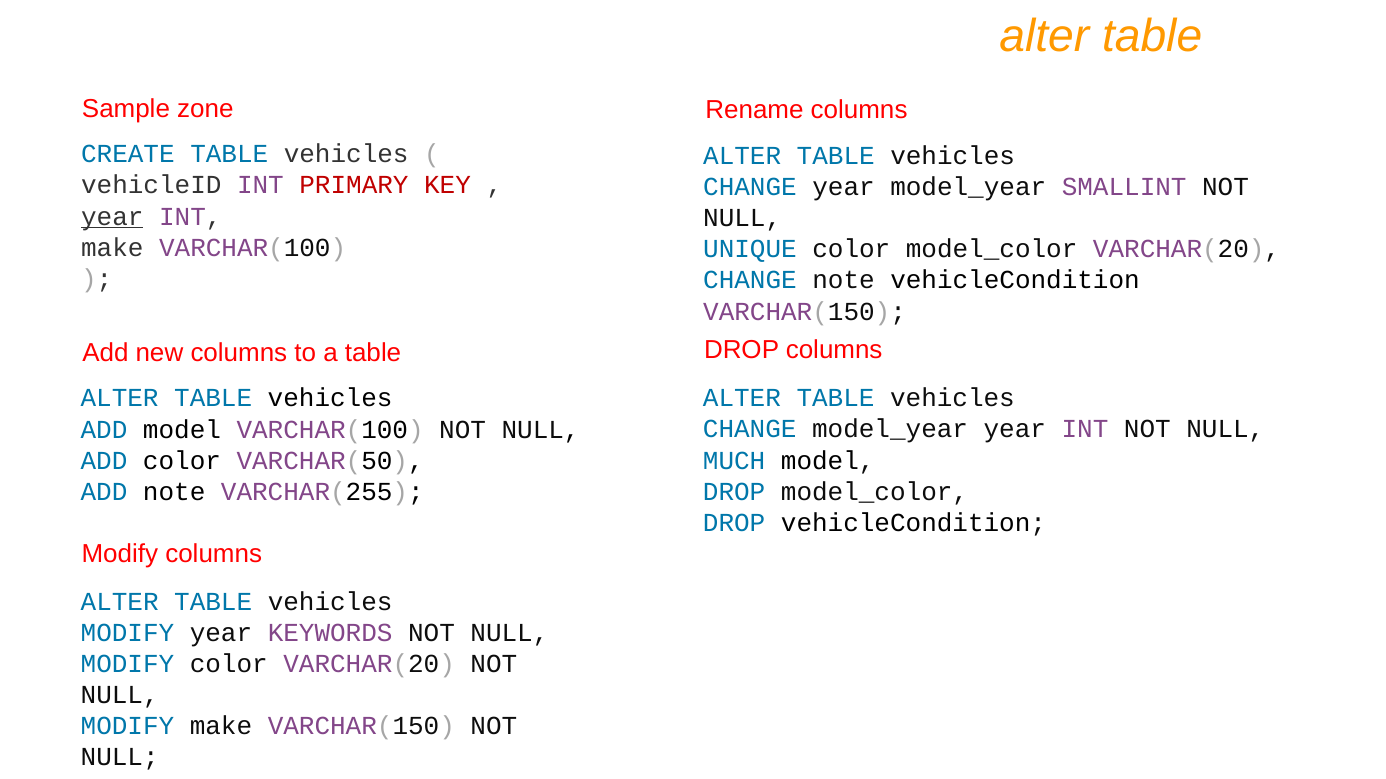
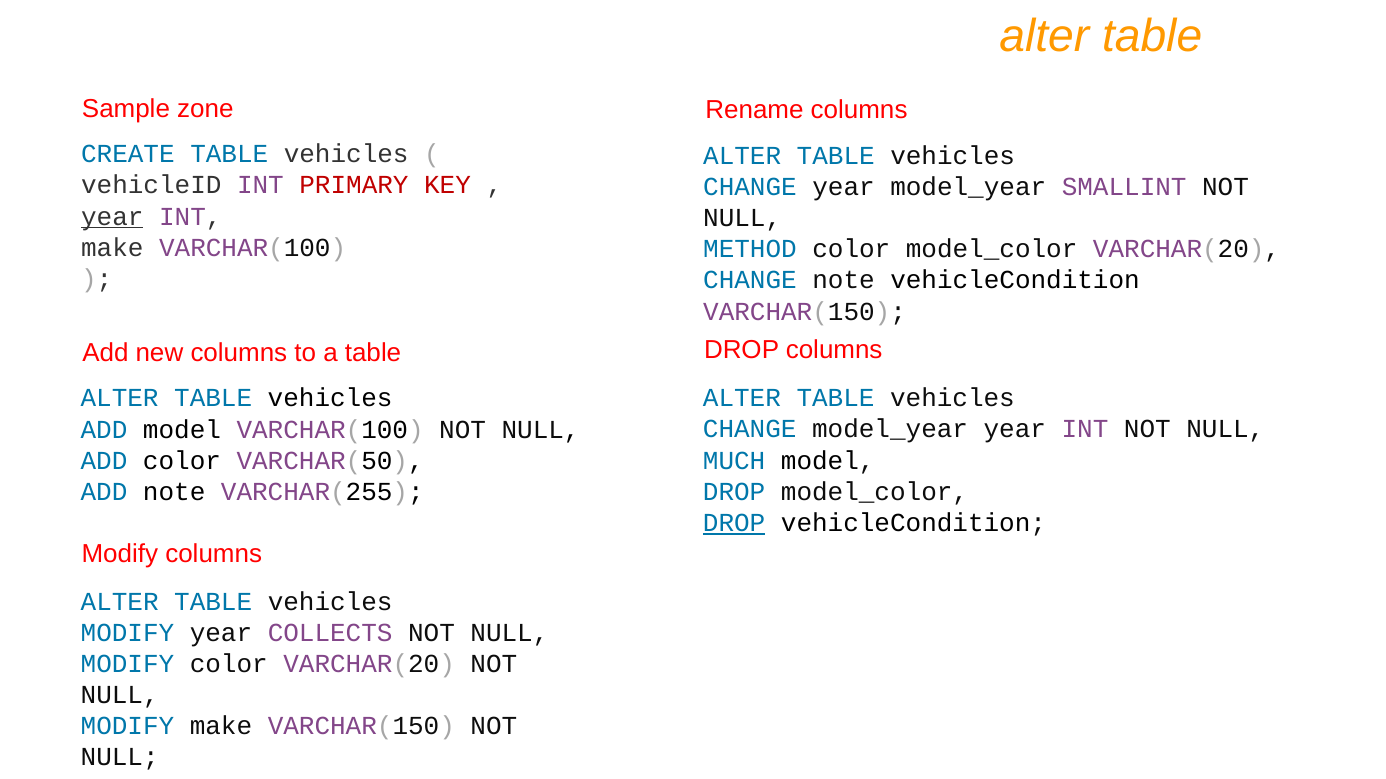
UNIQUE: UNIQUE -> METHOD
DROP at (734, 523) underline: none -> present
KEYWORDS: KEYWORDS -> COLLECTS
